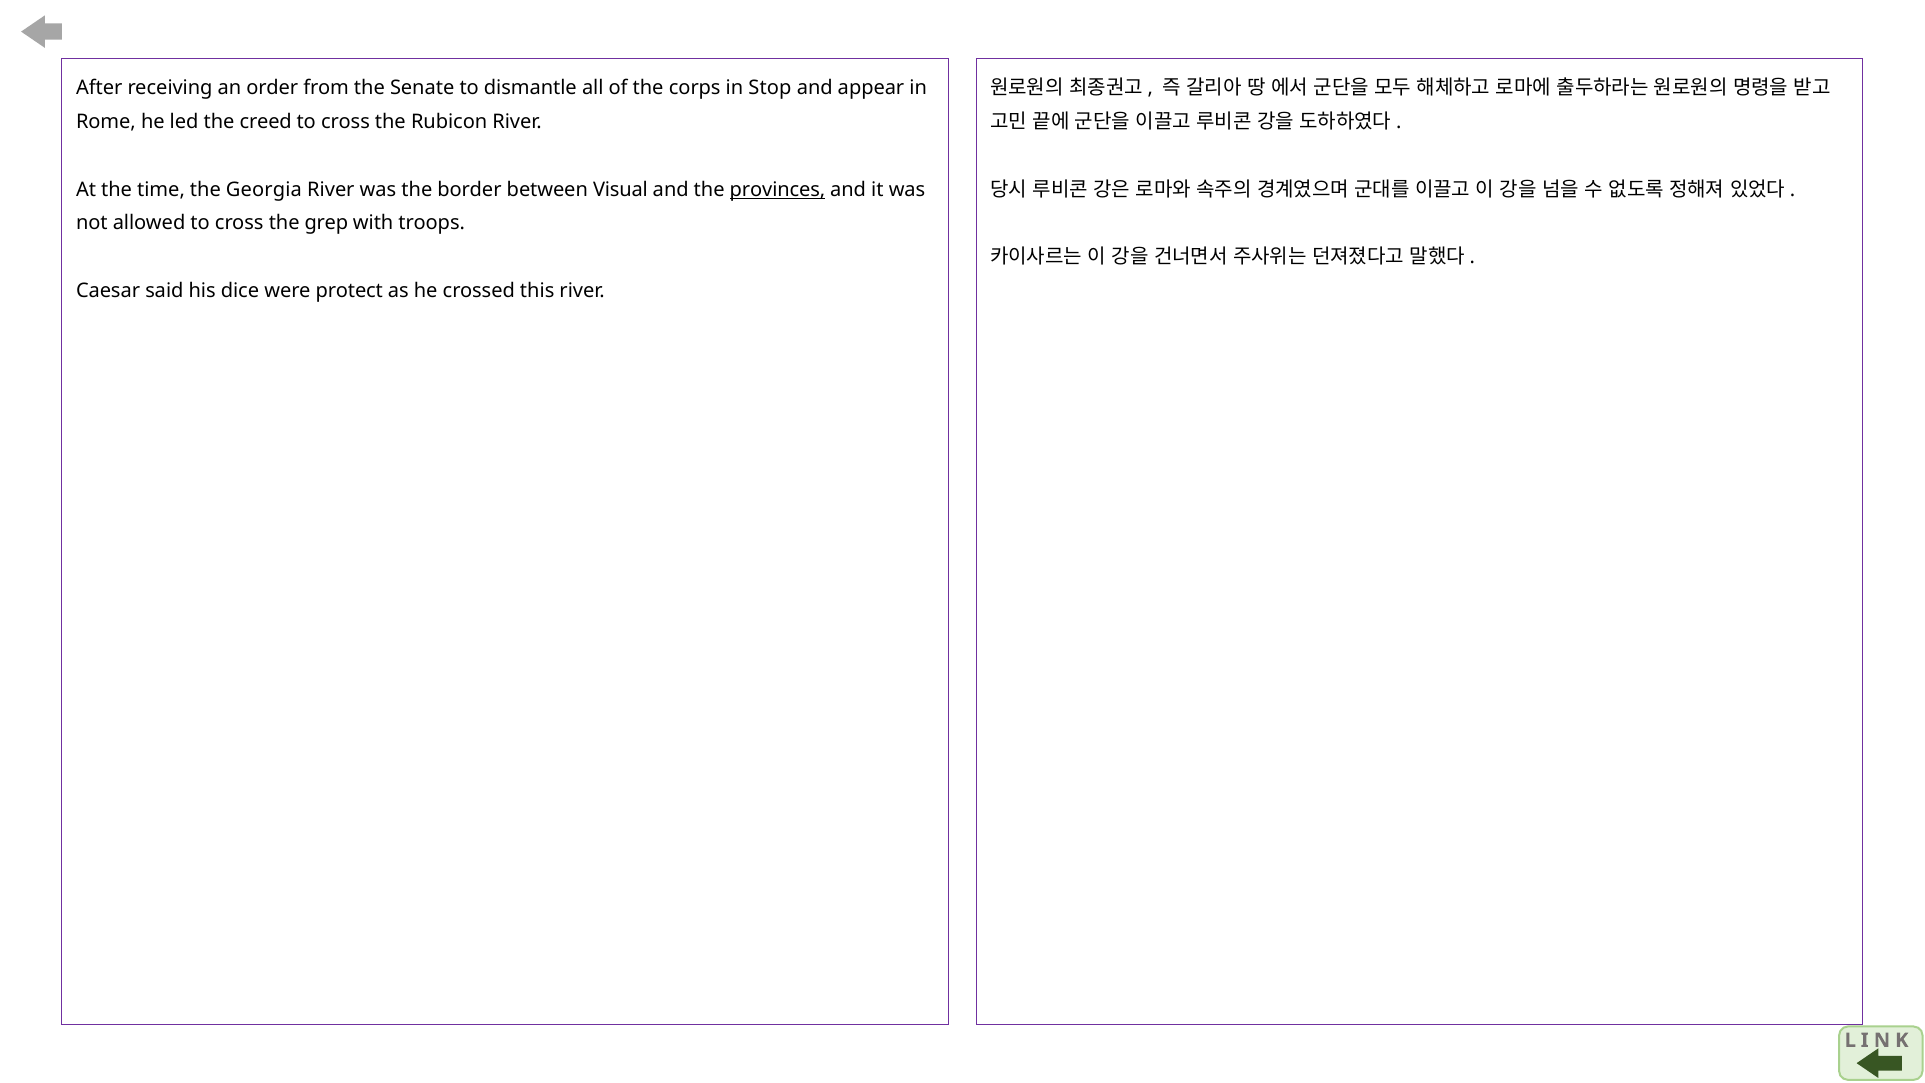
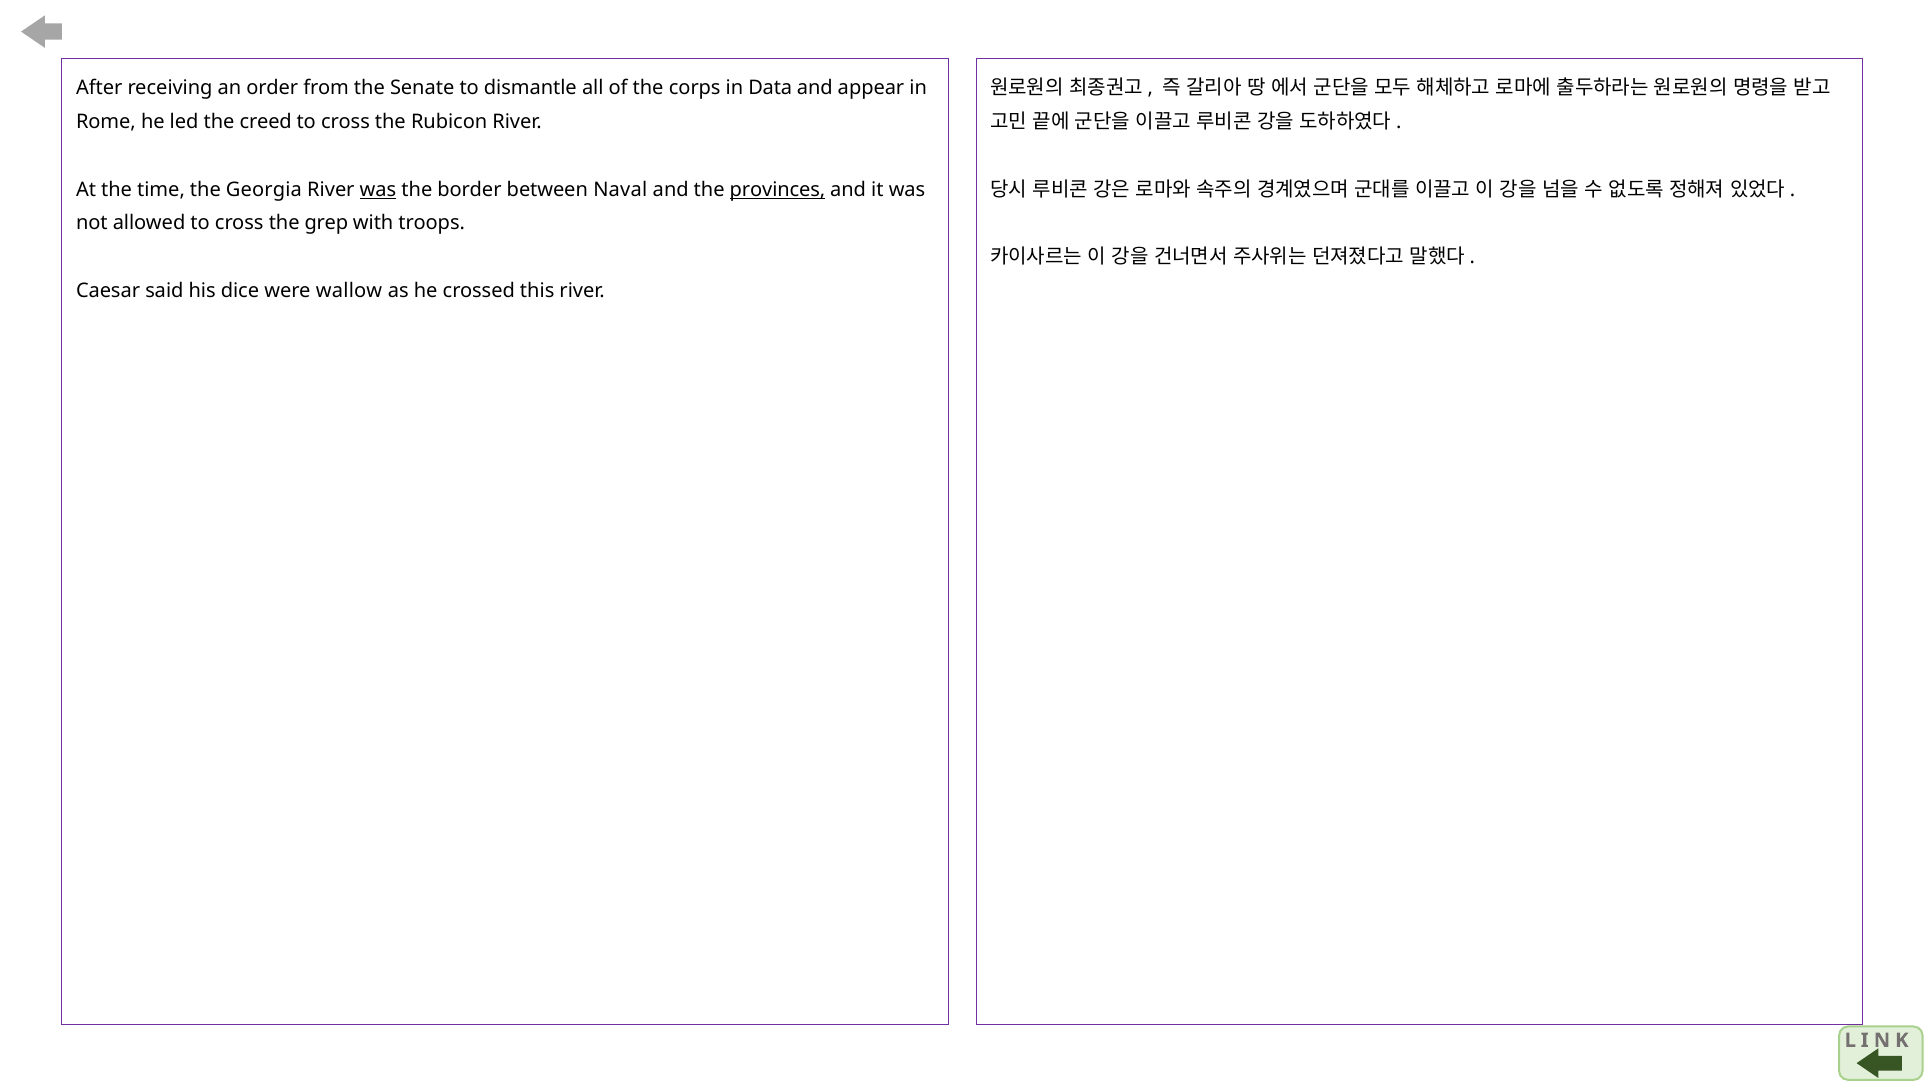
Stop: Stop -> Data
was at (378, 189) underline: none -> present
Visual: Visual -> Naval
protect: protect -> wallow
